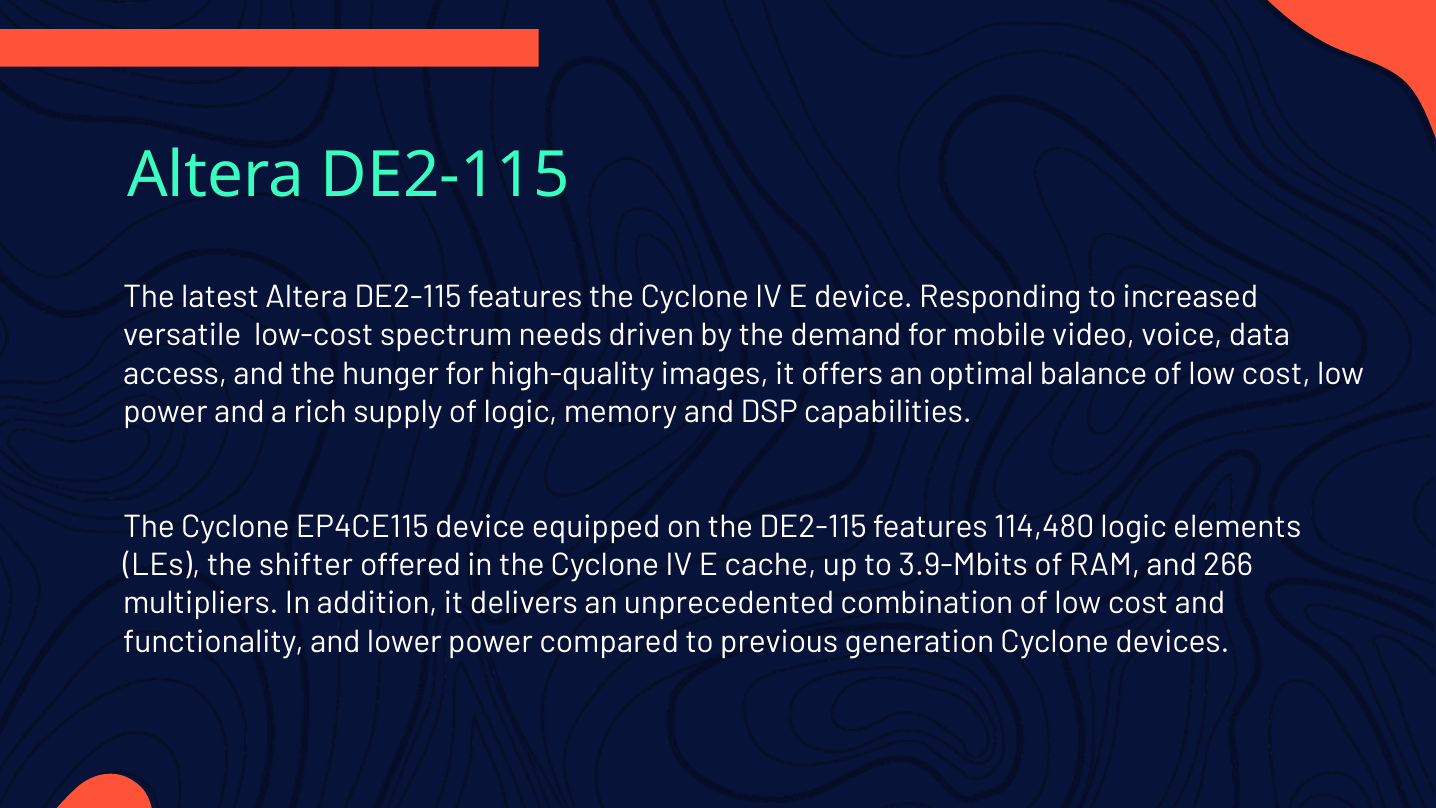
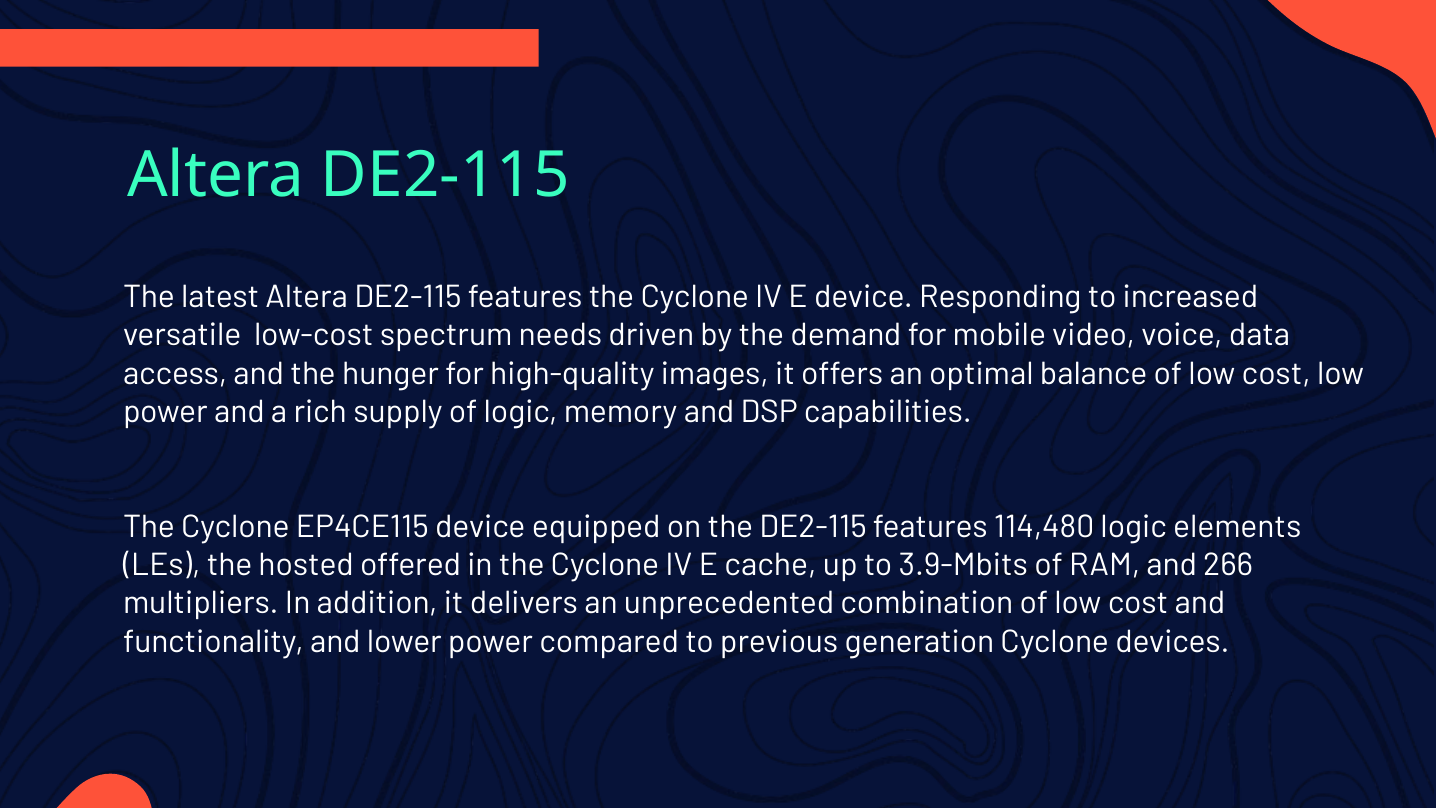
shifter: shifter -> hosted
